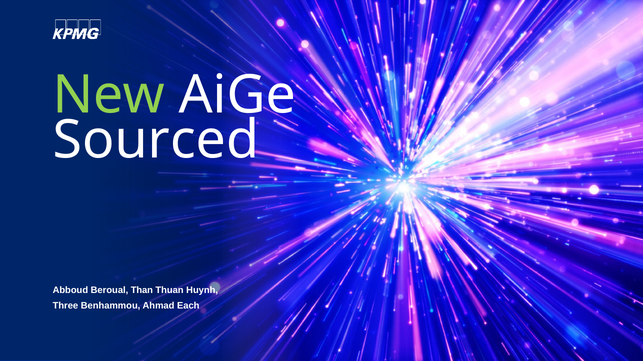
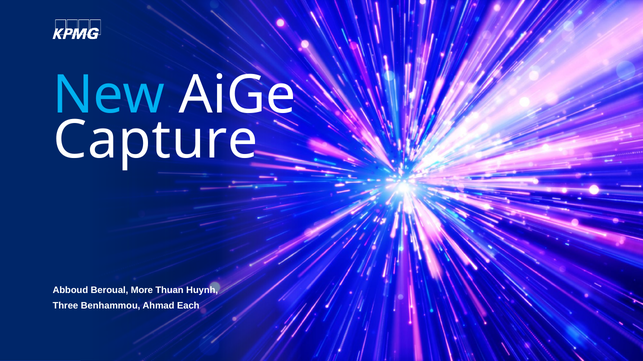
New colour: light green -> light blue
Sourced: Sourced -> Capture
Than: Than -> More
